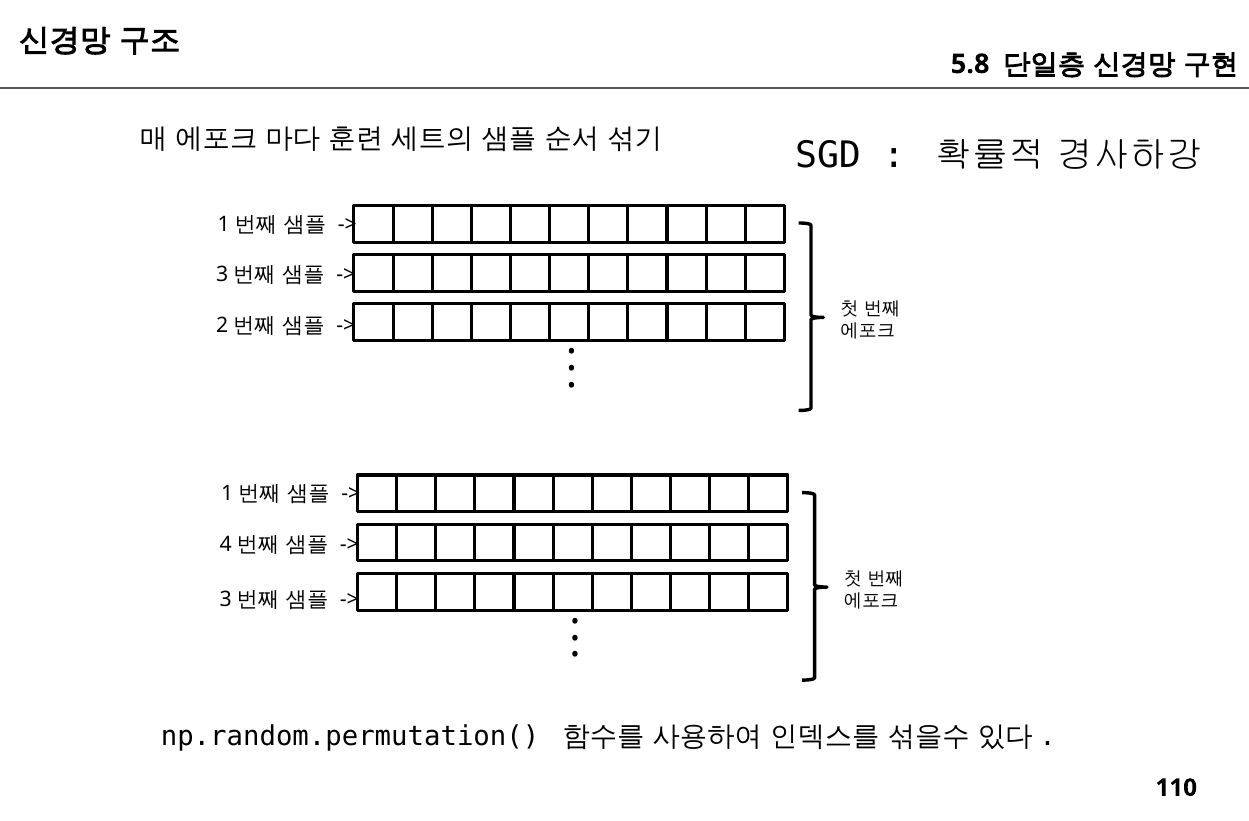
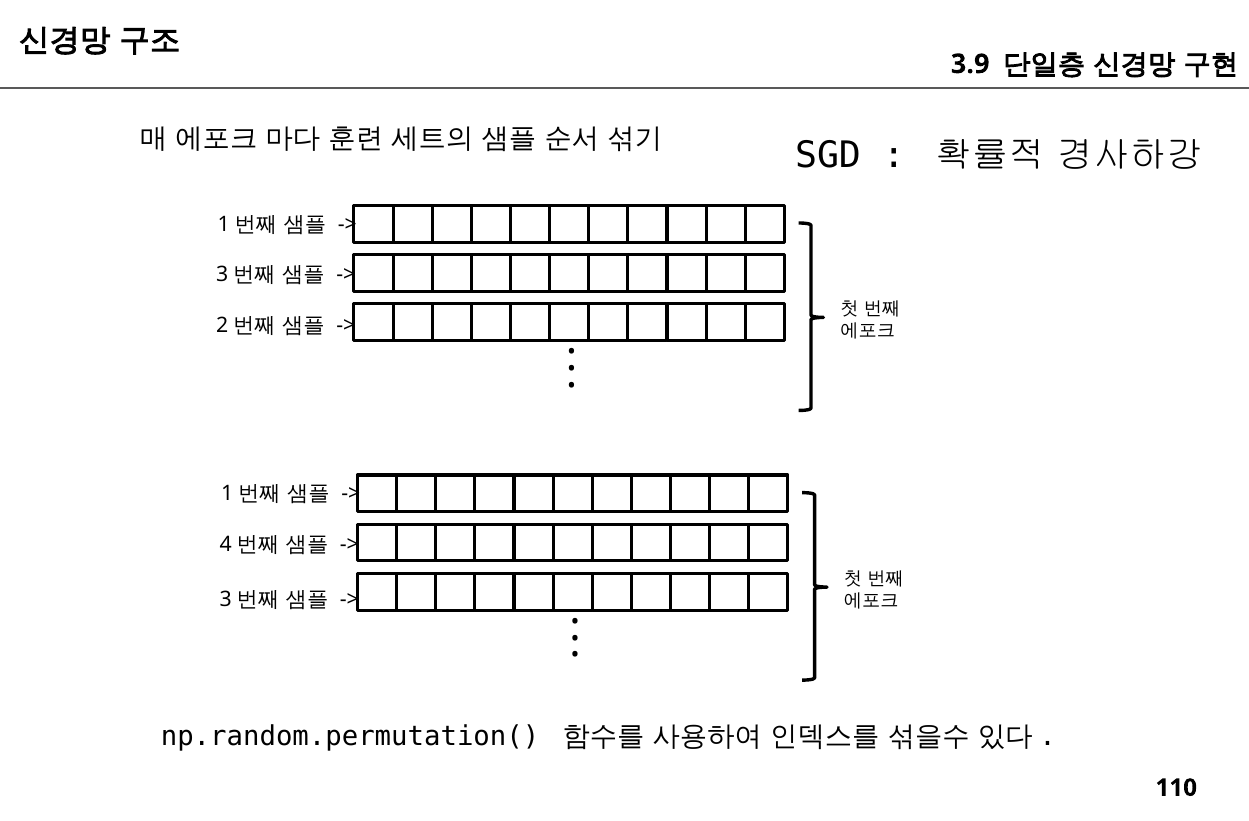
5.8: 5.8 -> 3.9
